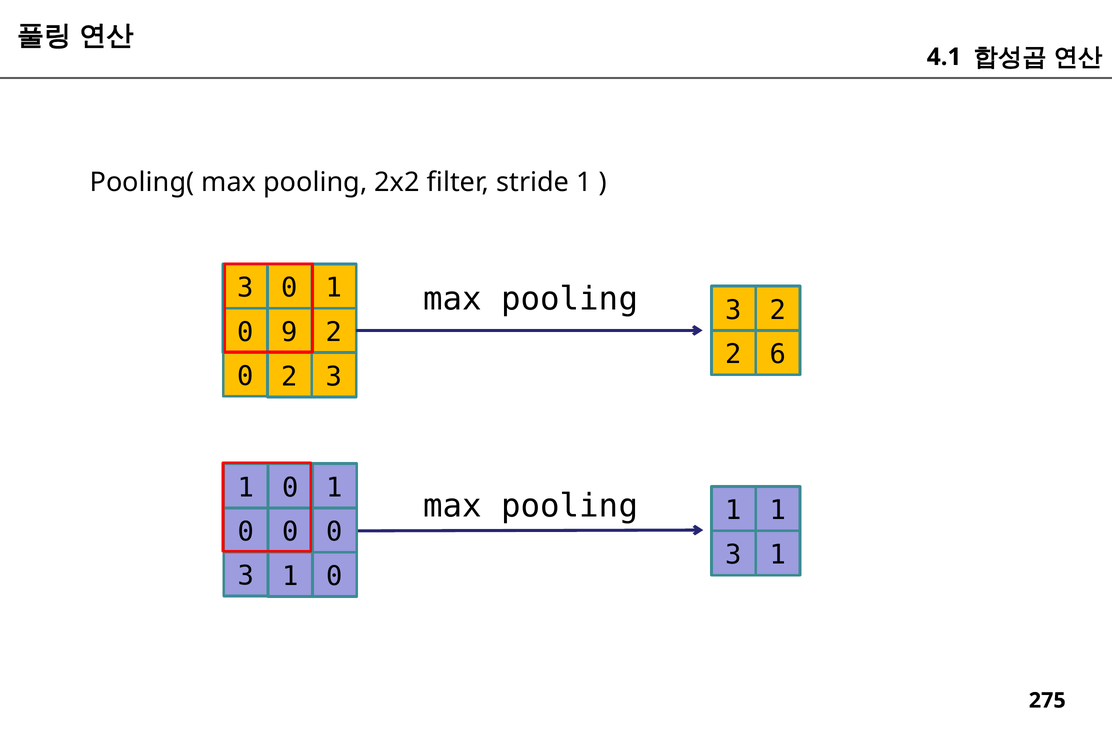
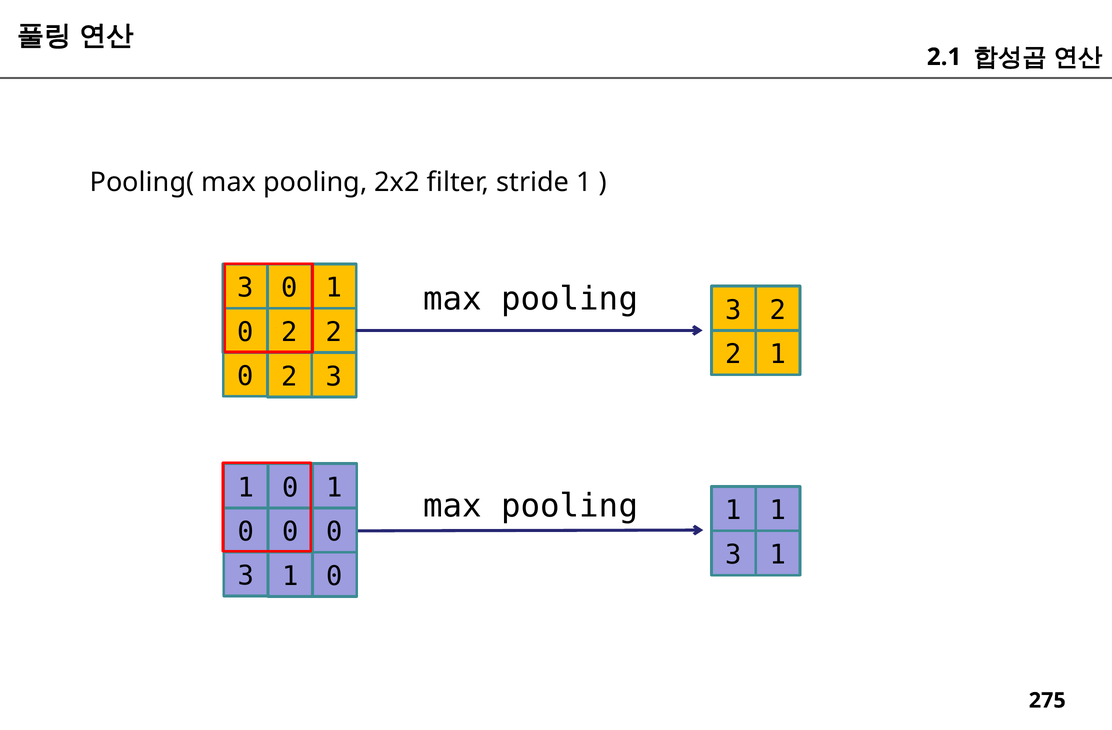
4.1: 4.1 -> 2.1
0 9: 9 -> 2
2 6: 6 -> 1
